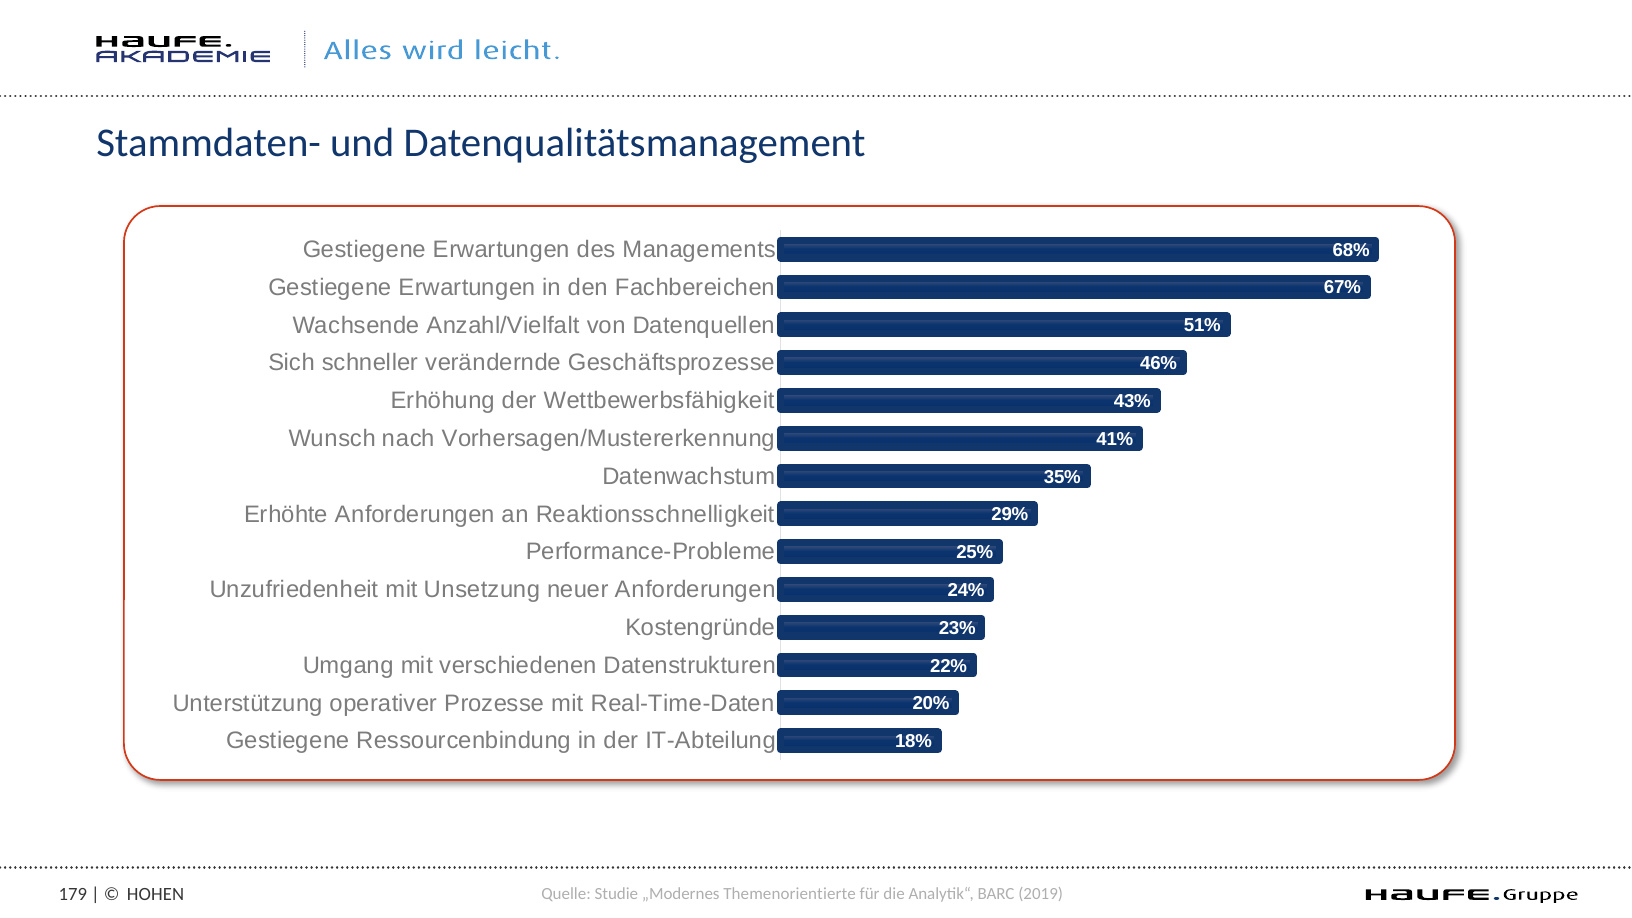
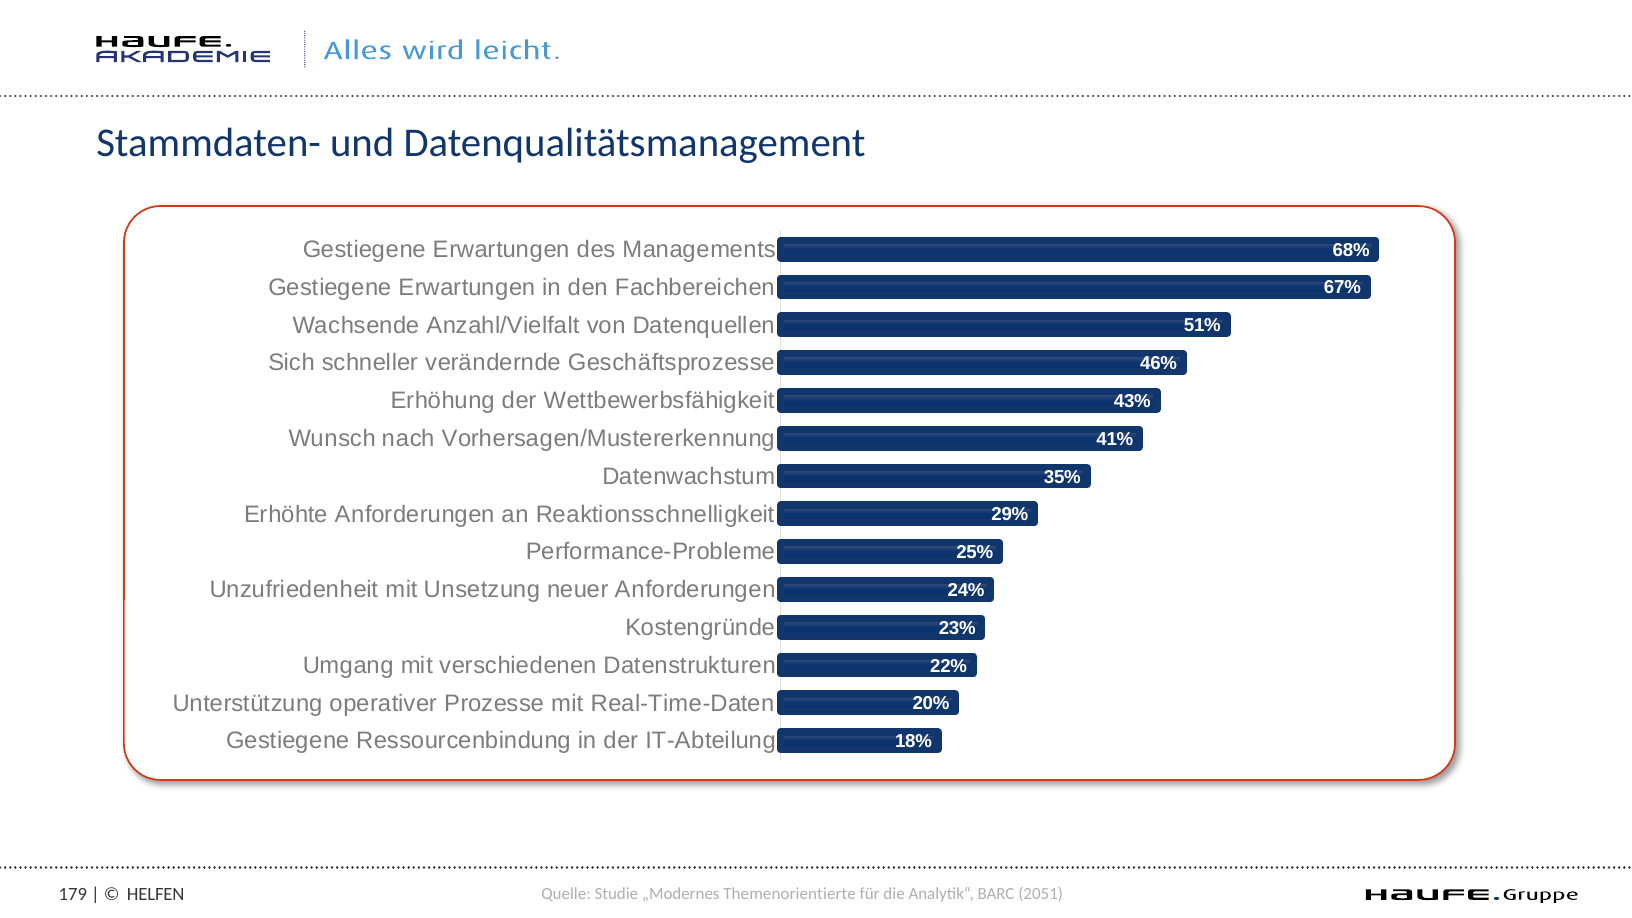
HOHEN: HOHEN -> HELFEN
2019: 2019 -> 2051
